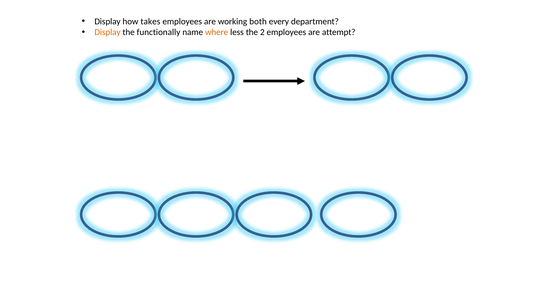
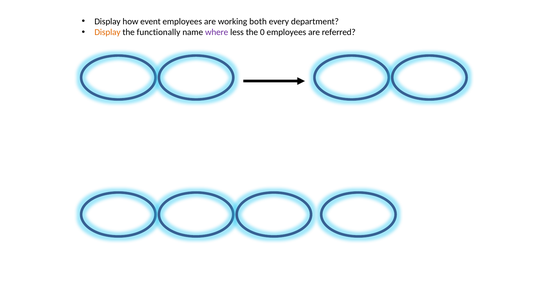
takes: takes -> event
where colour: orange -> purple
2: 2 -> 0
attempt: attempt -> referred
